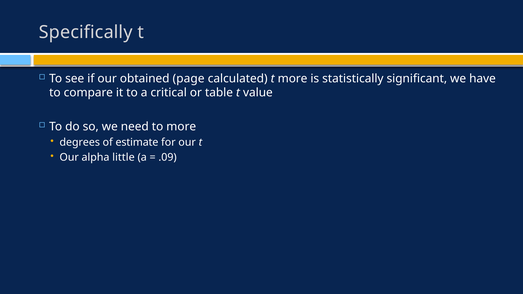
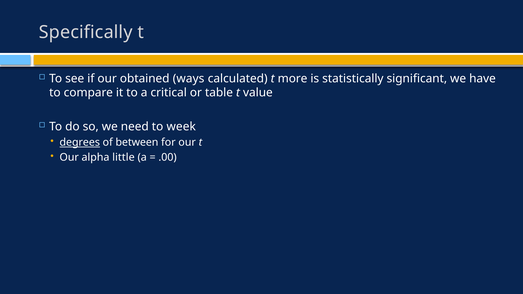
page: page -> ways
to more: more -> week
degrees underline: none -> present
estimate: estimate -> between
.09: .09 -> .00
